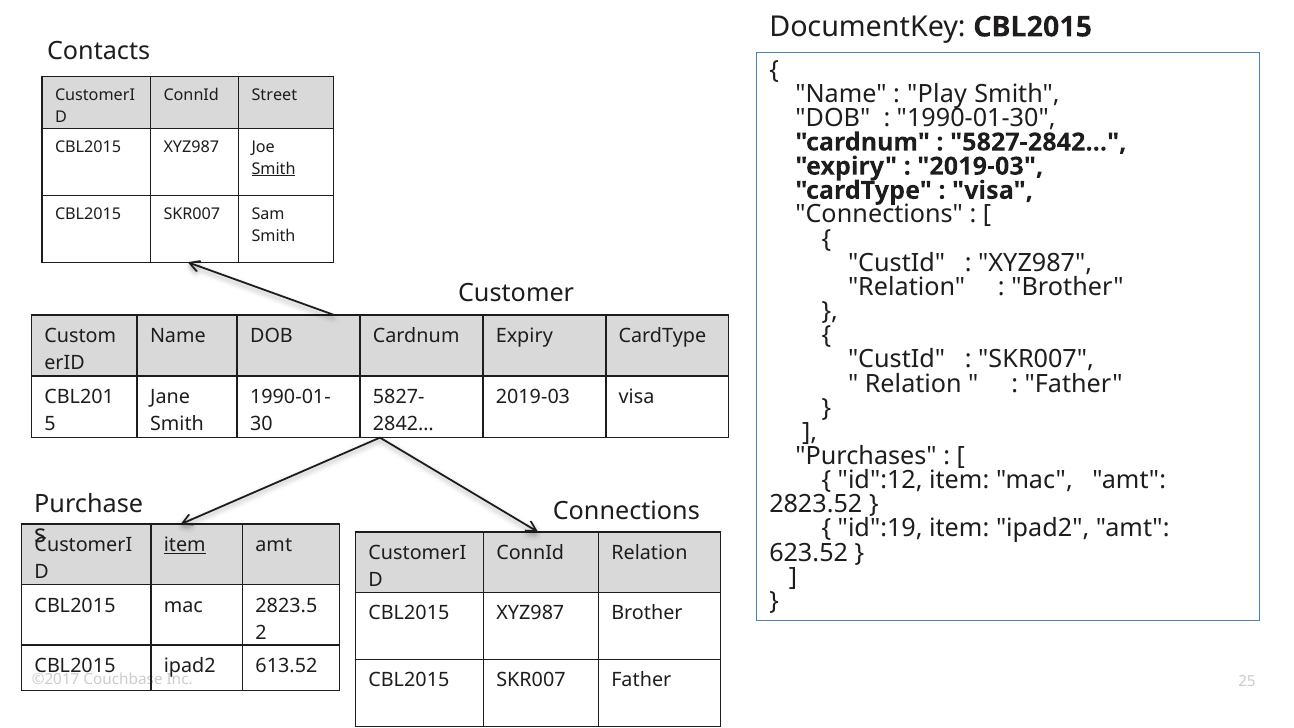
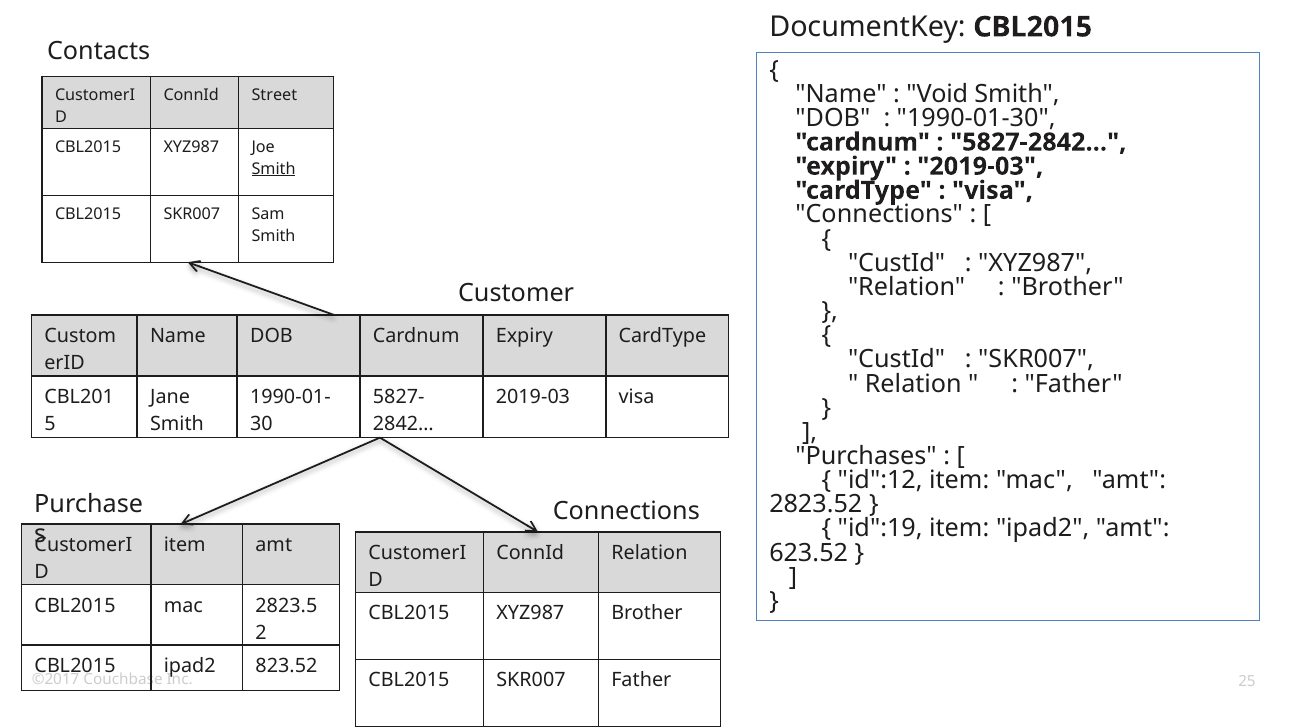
Play: Play -> Void
item at (185, 545) underline: present -> none
613.52: 613.52 -> 823.52
